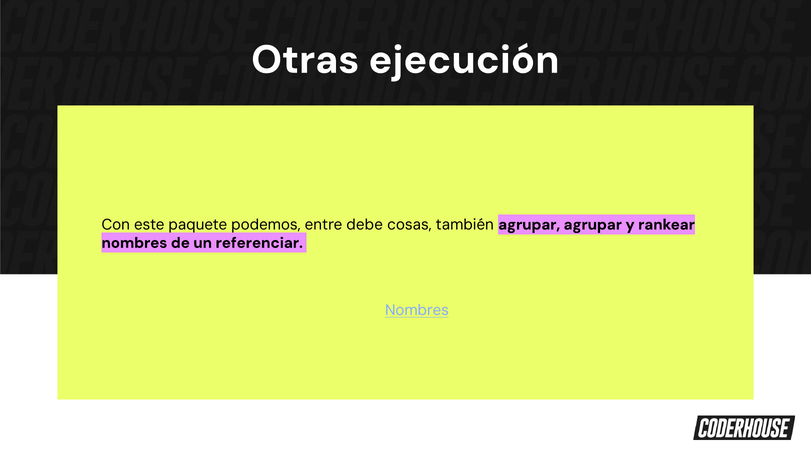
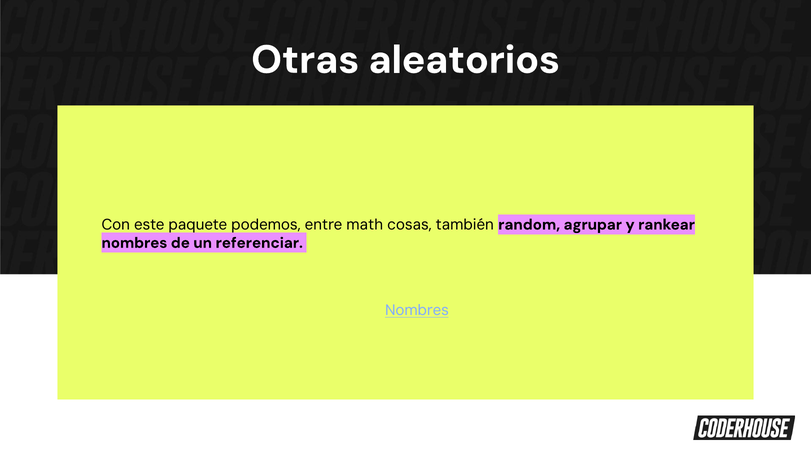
ejecución: ejecución -> aleatorios
debe: debe -> math
también agrupar: agrupar -> random
